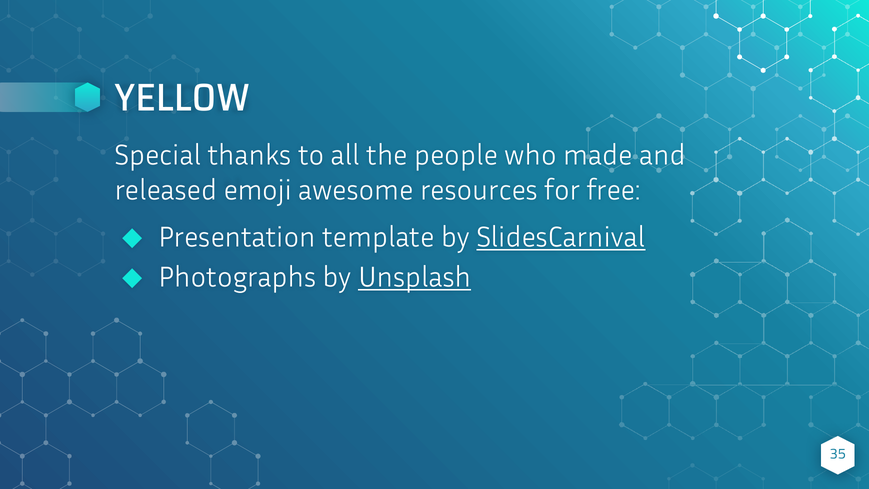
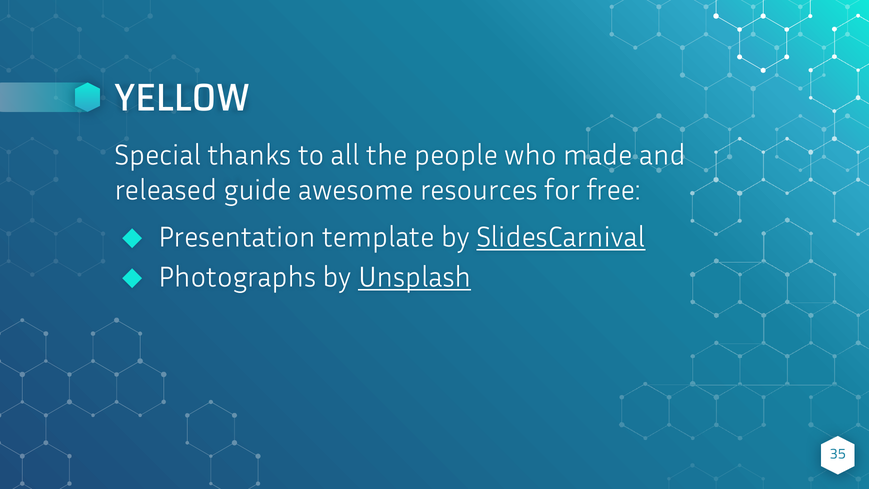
emoji: emoji -> guide
